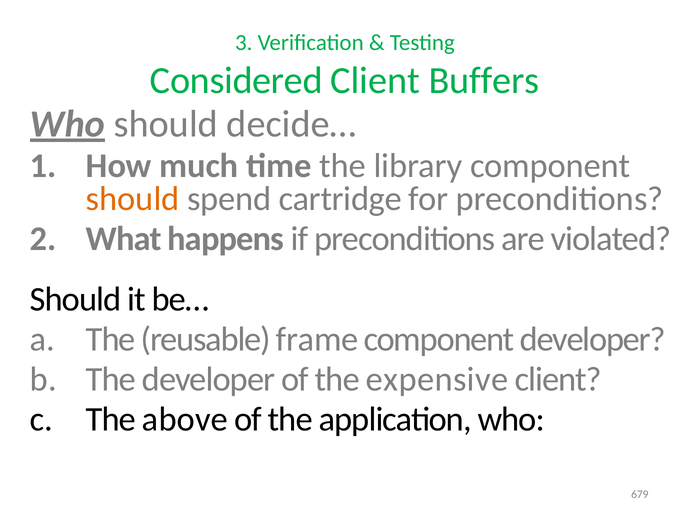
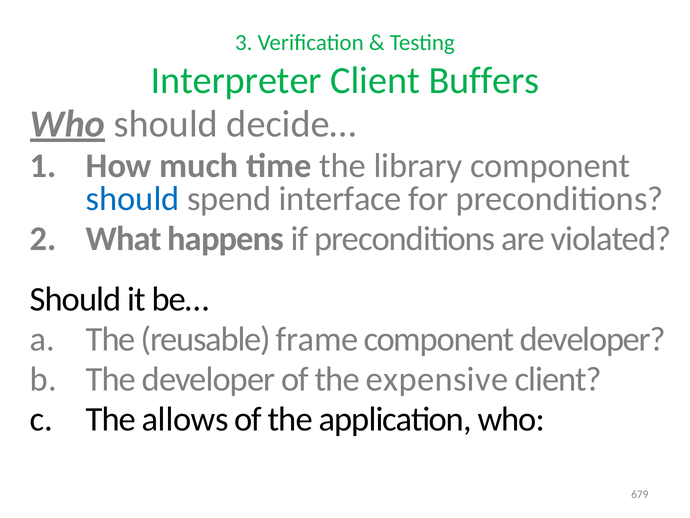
Considered: Considered -> Interpreter
should at (133, 199) colour: orange -> blue
cartridge: cartridge -> interface
above: above -> allows
